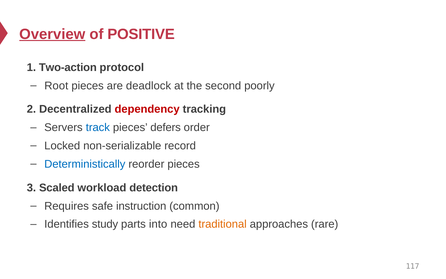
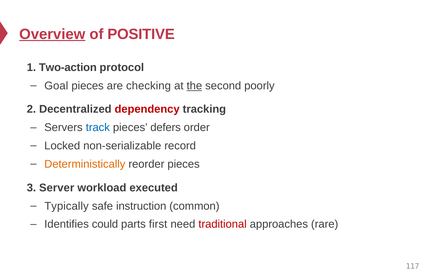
Root: Root -> Goal
deadlock: deadlock -> checking
the underline: none -> present
Deterministically colour: blue -> orange
Scaled: Scaled -> Server
detection: detection -> executed
Requires: Requires -> Typically
study: study -> could
into: into -> first
traditional colour: orange -> red
